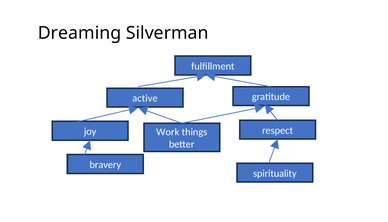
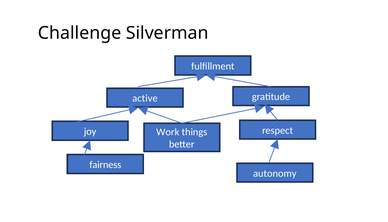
Dreaming: Dreaming -> Challenge
bravery: bravery -> fairness
spirituality: spirituality -> autonomy
